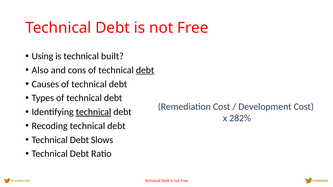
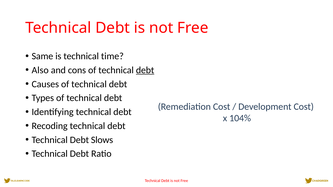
Using: Using -> Same
built: built -> time
technical at (94, 112) underline: present -> none
282%: 282% -> 104%
